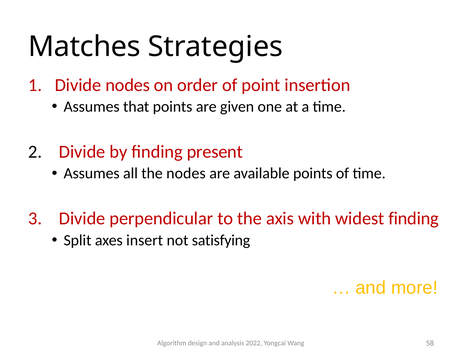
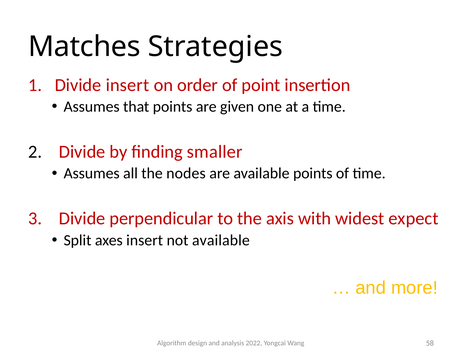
Divide nodes: nodes -> insert
present: present -> smaller
widest finding: finding -> expect
not satisfying: satisfying -> available
